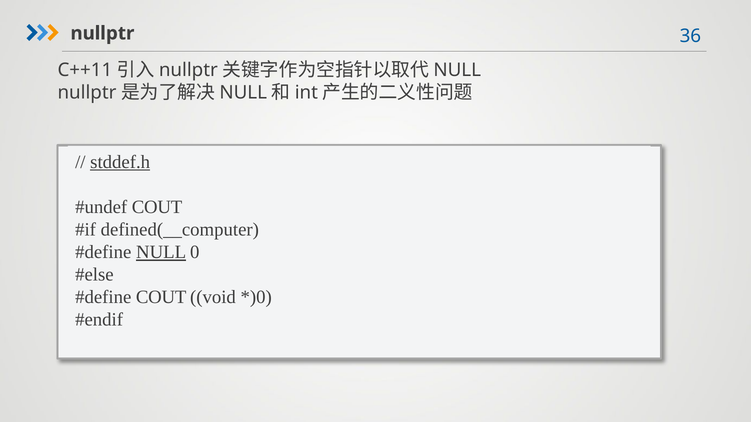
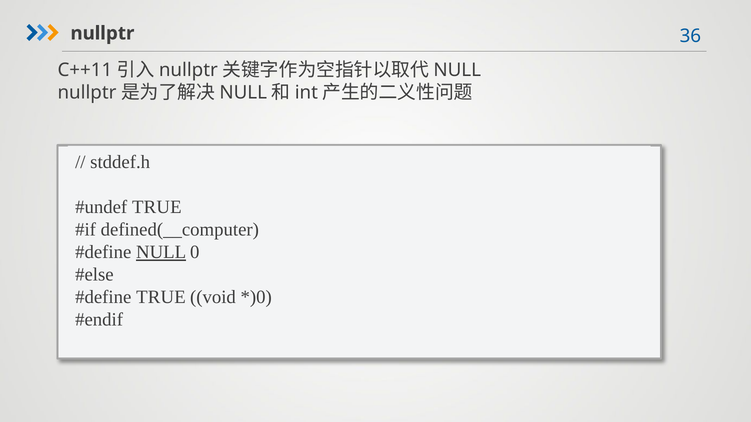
stddef.h underline: present -> none
COUT at (157, 207): COUT -> TRUE
COUT at (161, 297): COUT -> TRUE
